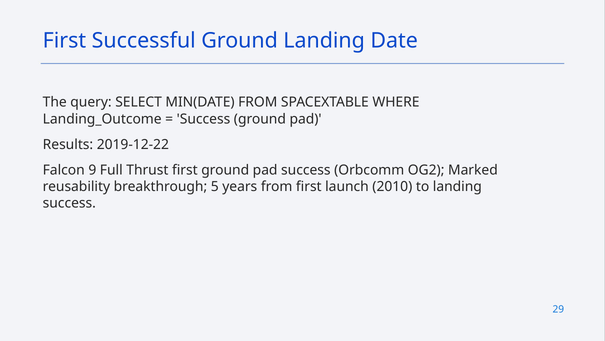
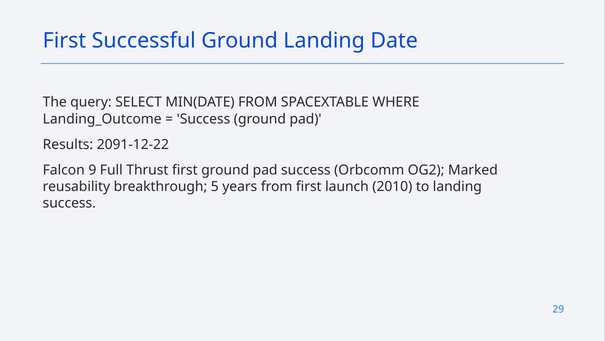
2019-12-22: 2019-12-22 -> 2091-12-22
